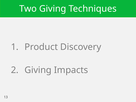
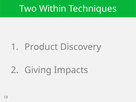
Two Giving: Giving -> Within
